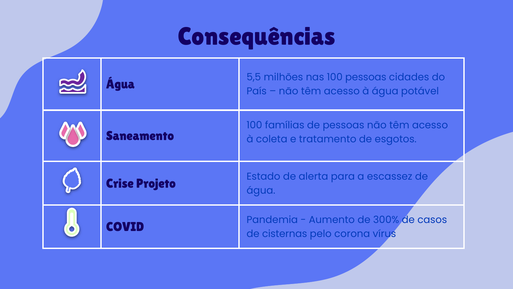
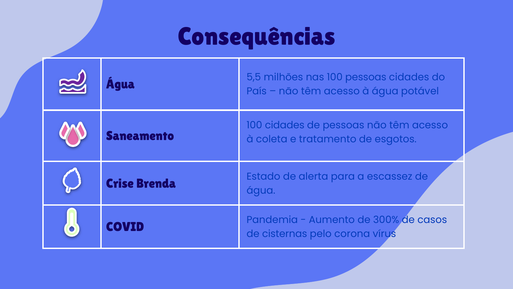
100 famílias: famílias -> cidades
Projeto: Projeto -> Brenda
